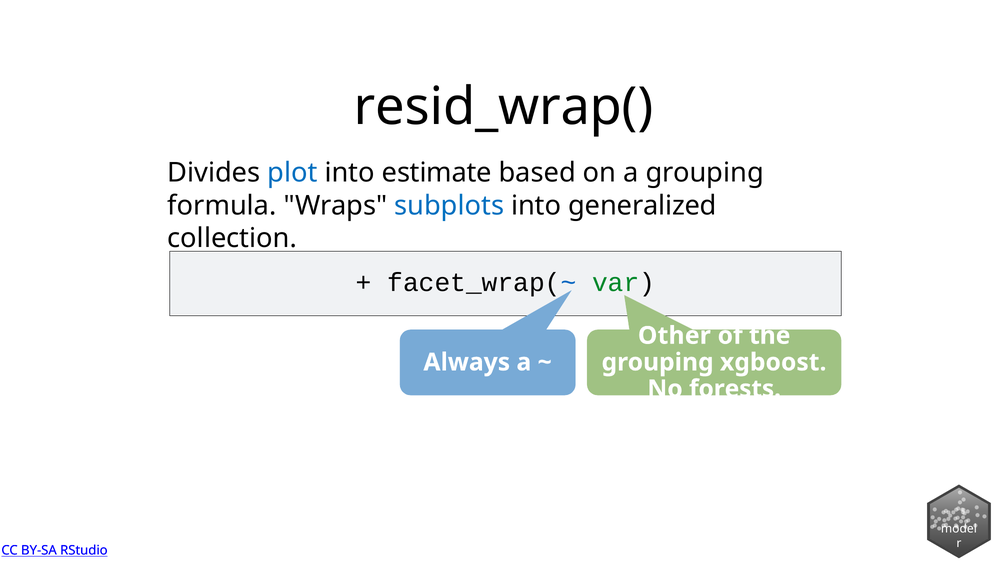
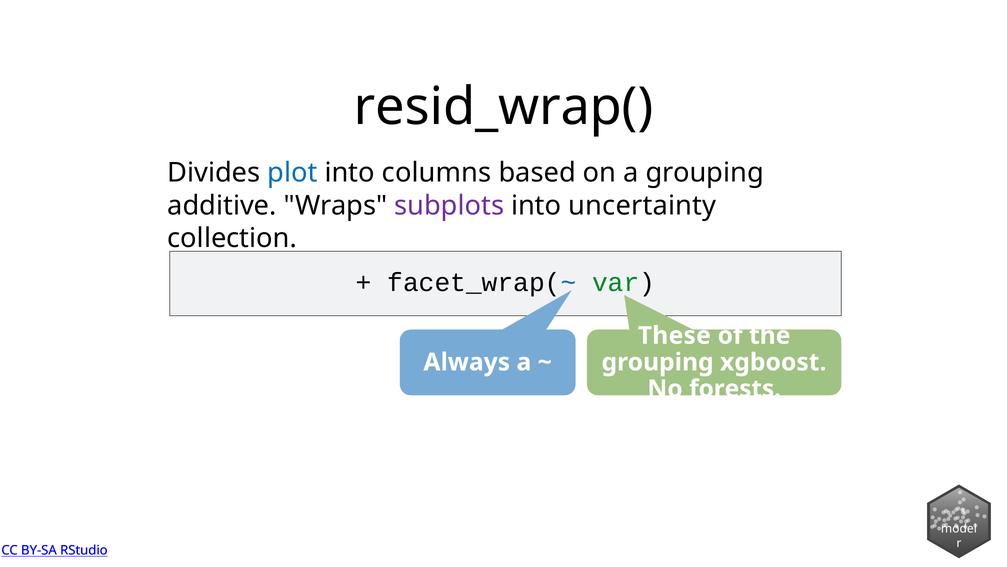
estimate: estimate -> columns
formula: formula -> additive
subplots colour: blue -> purple
generalized: generalized -> uncertainty
Other: Other -> These
